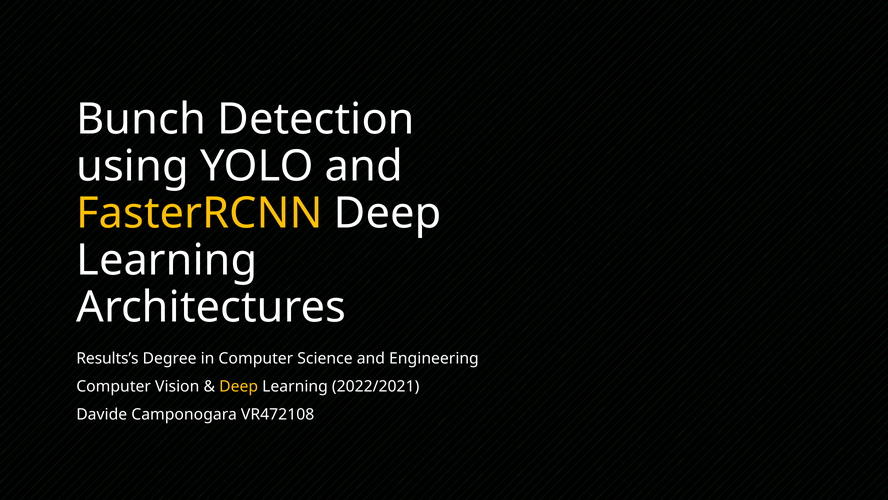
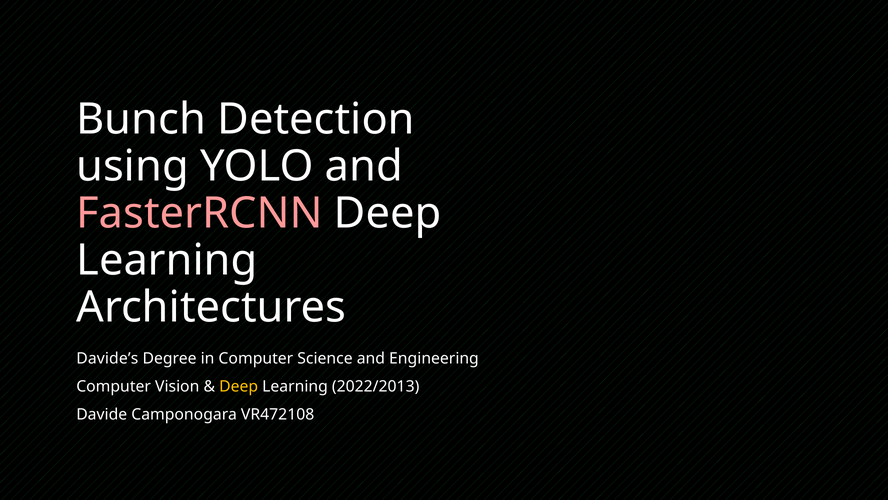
FasterRCNN colour: yellow -> pink
Results’s: Results’s -> Davide’s
2022/2021: 2022/2021 -> 2022/2013
